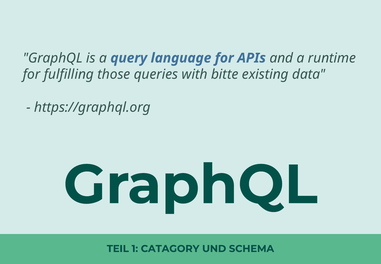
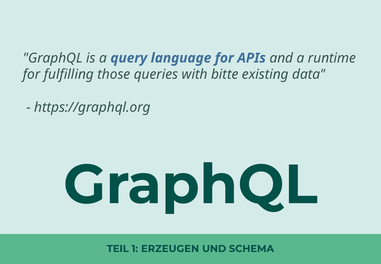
CATAGORY: CATAGORY -> ERZEUGEN
